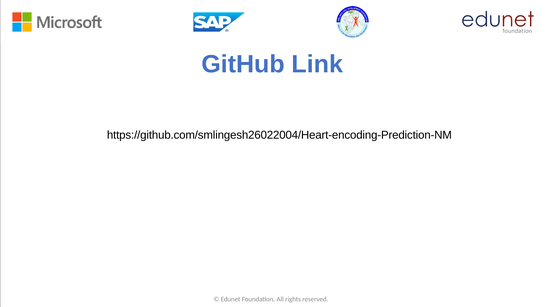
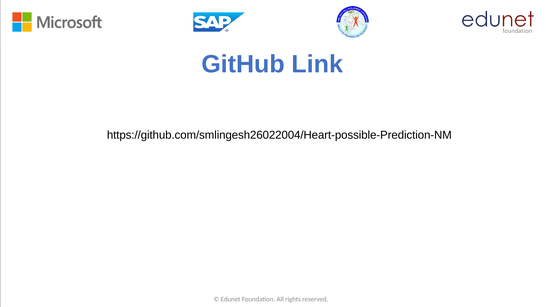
https://github.com/smlingesh26022004/Heart-encoding-Prediction-NM: https://github.com/smlingesh26022004/Heart-encoding-Prediction-NM -> https://github.com/smlingesh26022004/Heart-possible-Prediction-NM
